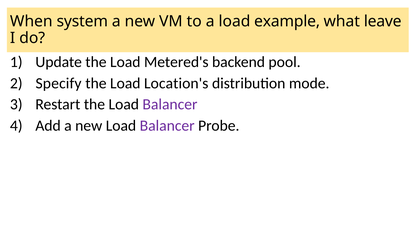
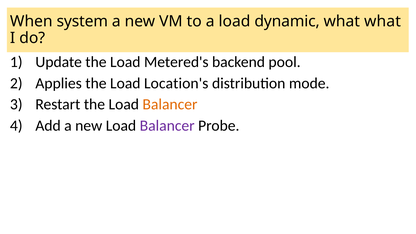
example: example -> dynamic
what leave: leave -> what
Specify: Specify -> Applies
Balancer at (170, 104) colour: purple -> orange
